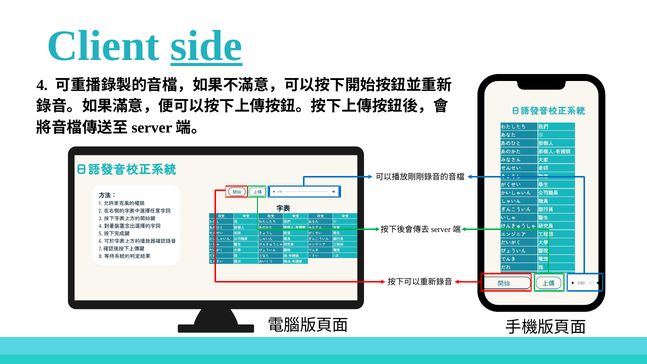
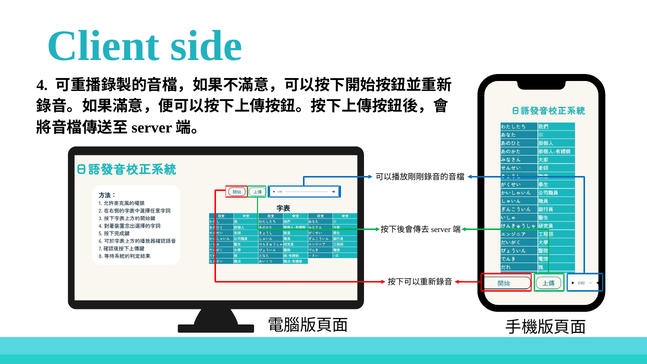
side underline: present -> none
